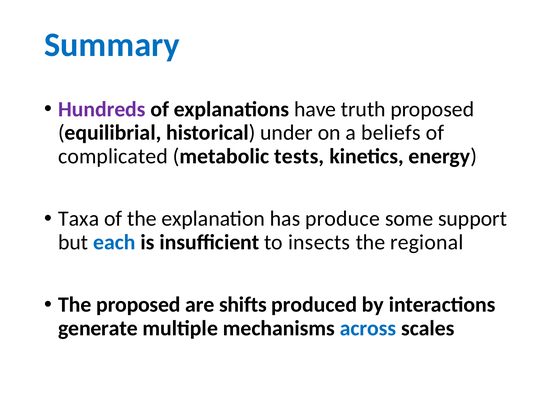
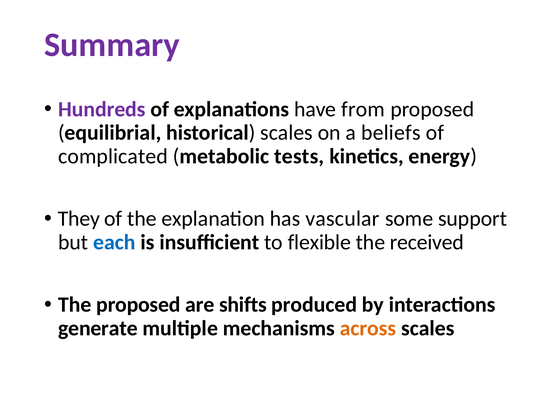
Summary colour: blue -> purple
truth: truth -> from
historical under: under -> scales
Taxa: Taxa -> They
produce: produce -> vascular
insects: insects -> flexible
regional: regional -> received
across colour: blue -> orange
